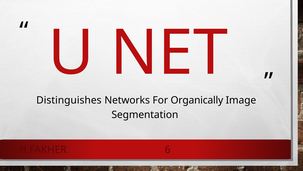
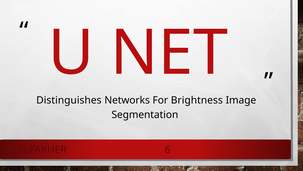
Organically: Organically -> Brightness
